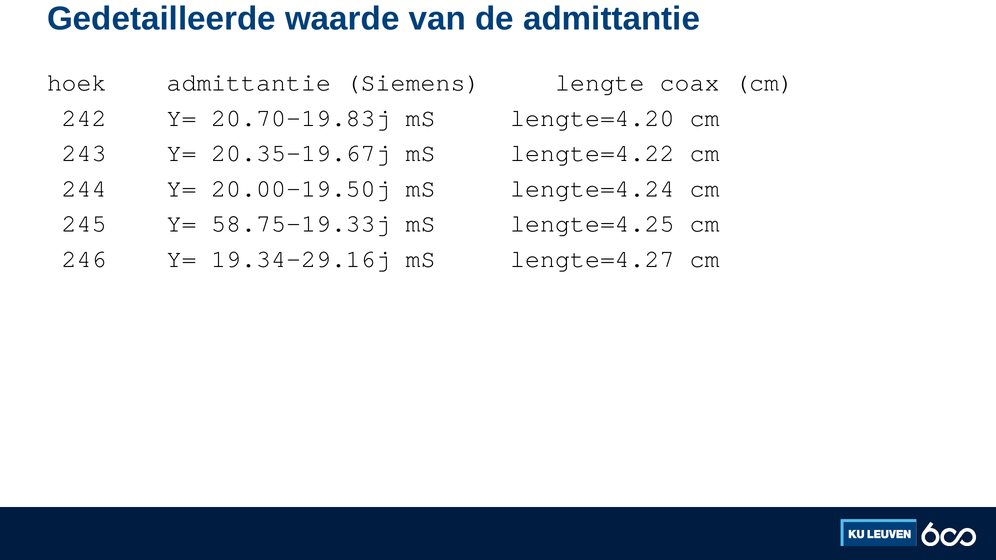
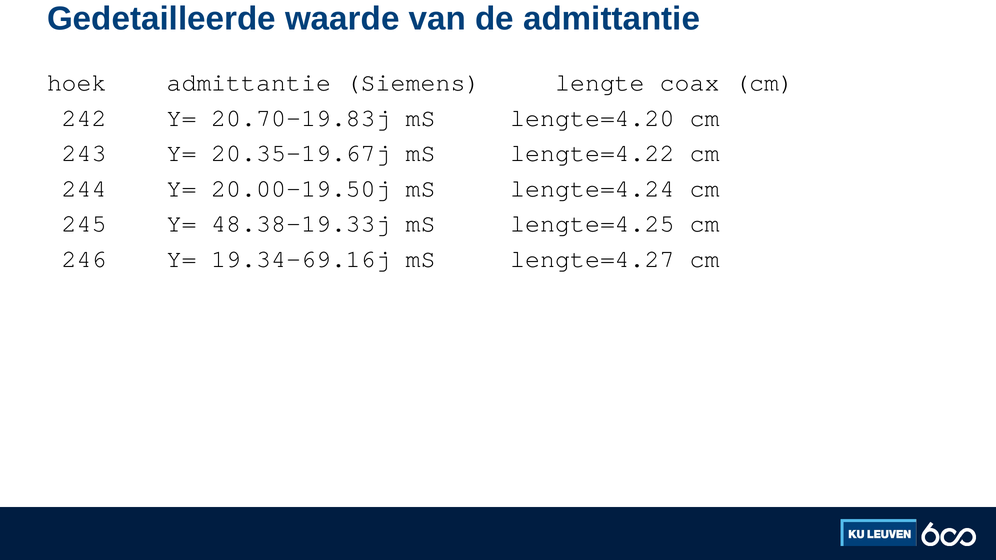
58.75-19.33j: 58.75-19.33j -> 48.38-19.33j
19.34-29.16j: 19.34-29.16j -> 19.34-69.16j
